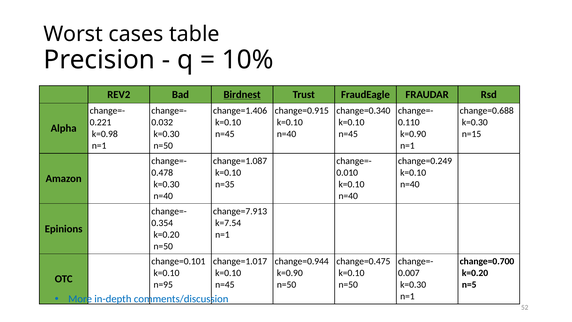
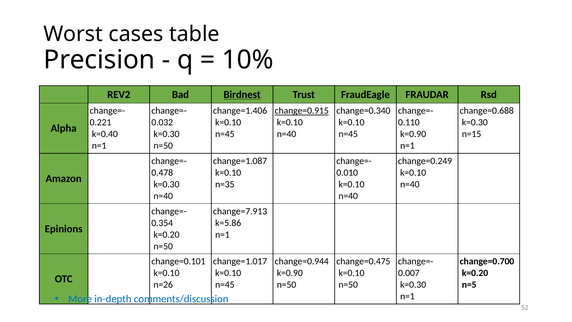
change=0.915 underline: none -> present
k=0.98: k=0.98 -> k=0.40
k=7.54: k=7.54 -> k=5.86
n=95: n=95 -> n=26
